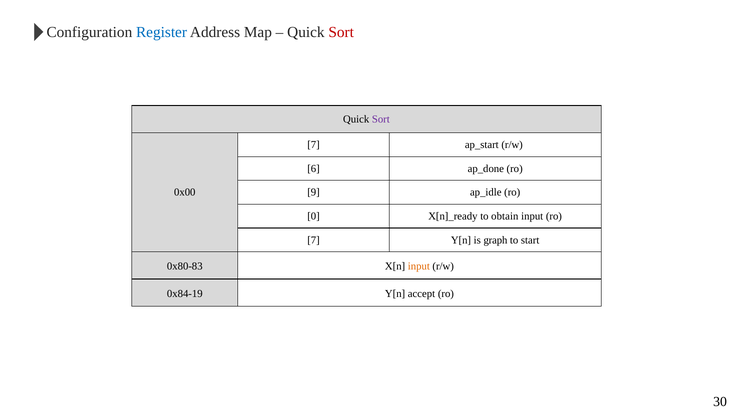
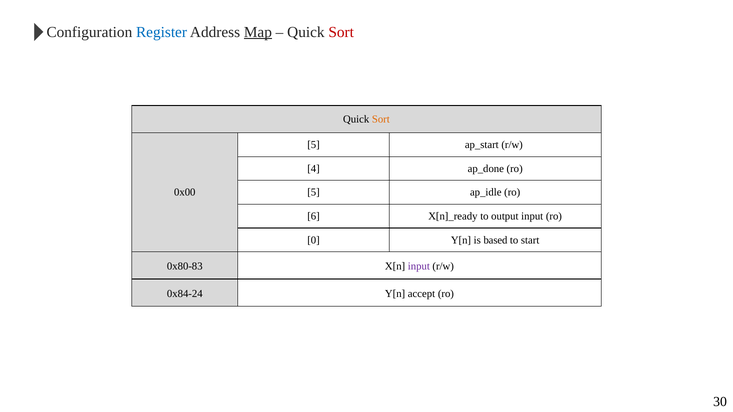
Map underline: none -> present
Sort at (381, 119) colour: purple -> orange
7 at (314, 145): 7 -> 5
6: 6 -> 4
9 at (314, 193): 9 -> 5
0: 0 -> 6
obtain: obtain -> output
7 at (314, 240): 7 -> 0
graph: graph -> based
input at (419, 267) colour: orange -> purple
0x84-19: 0x84-19 -> 0x84-24
